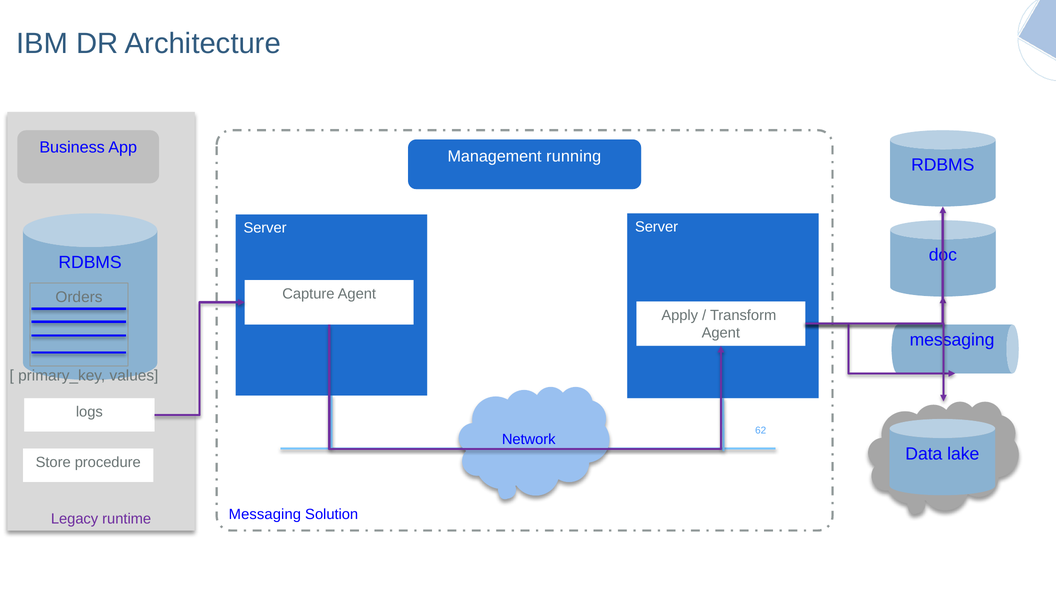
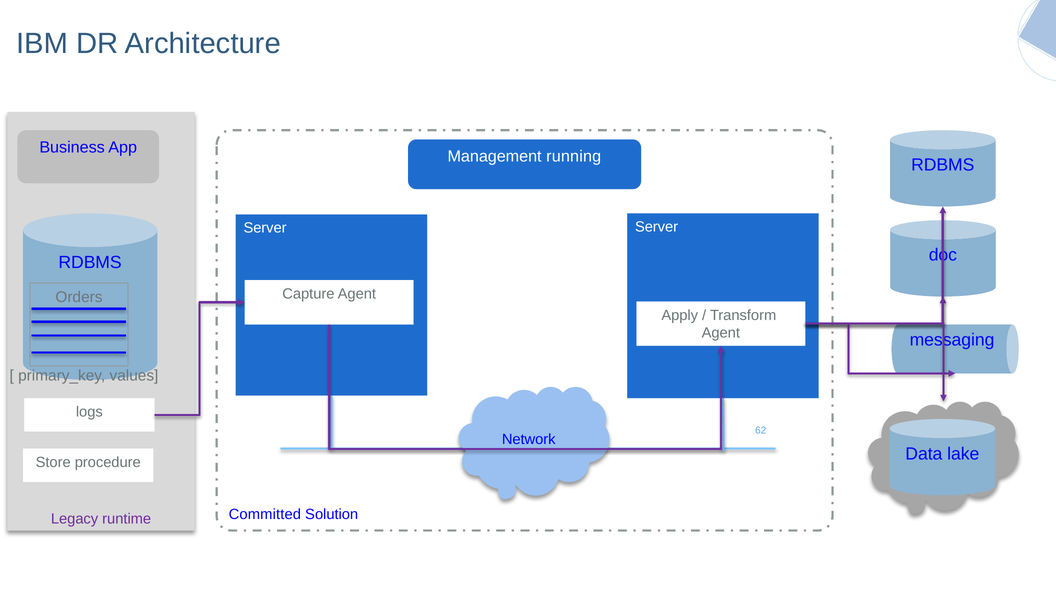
Messaging at (265, 515): Messaging -> Committed
